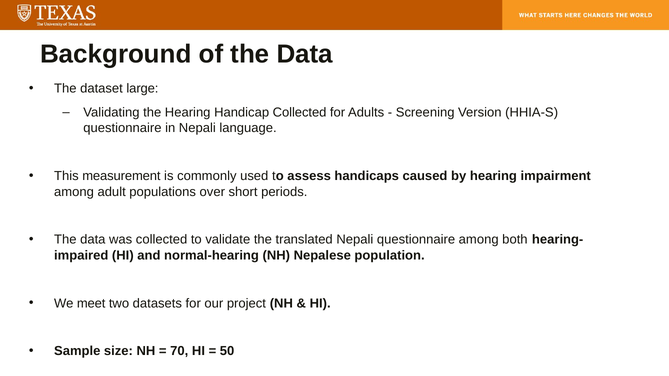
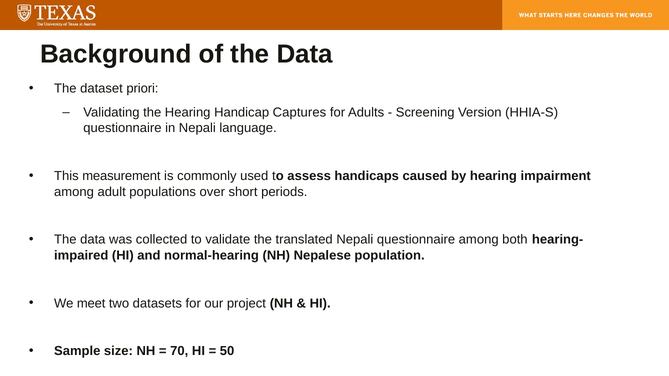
large: large -> priori
Handicap Collected: Collected -> Captures
